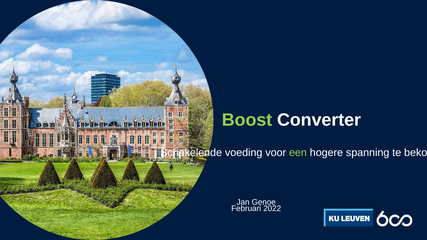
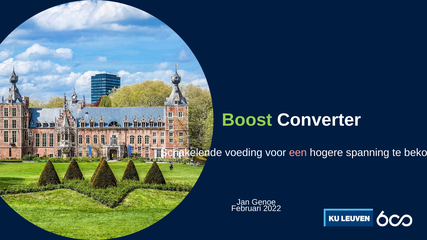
een colour: light green -> pink
